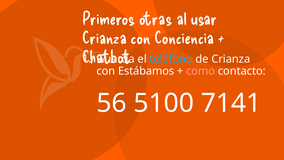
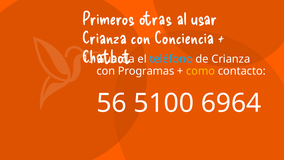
Estábamos: Estábamos -> Programas
como colour: pink -> yellow
7141: 7141 -> 6964
